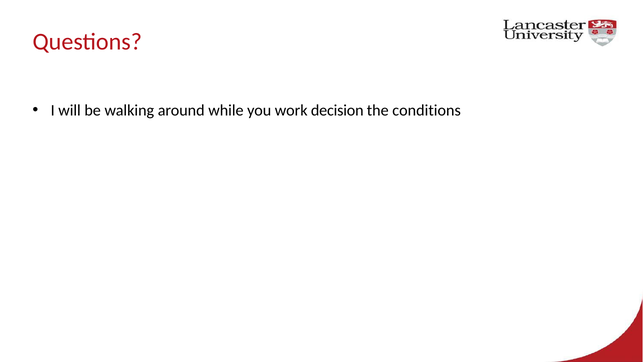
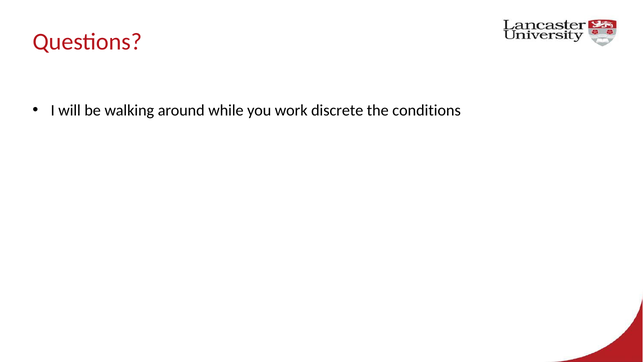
decision: decision -> discrete
